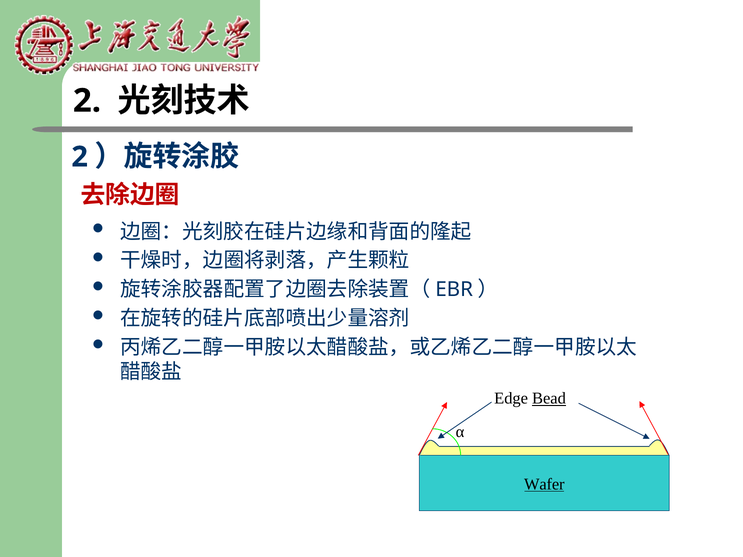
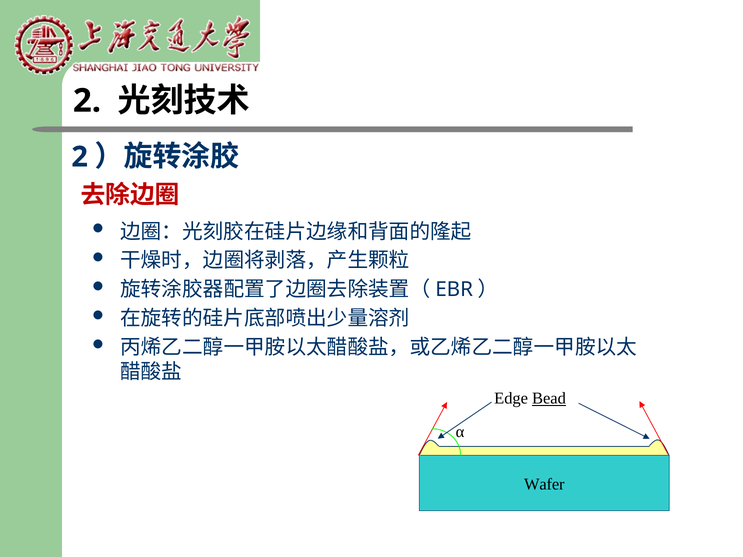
Wafer underline: present -> none
